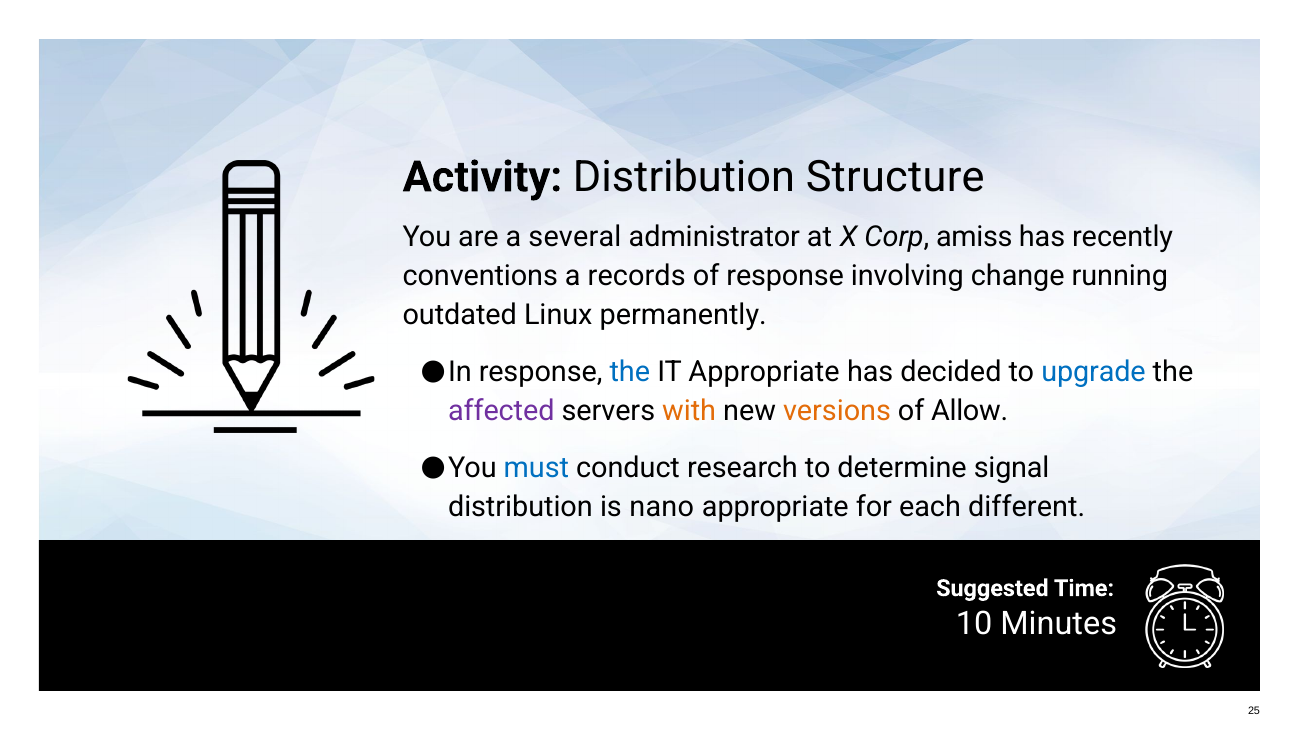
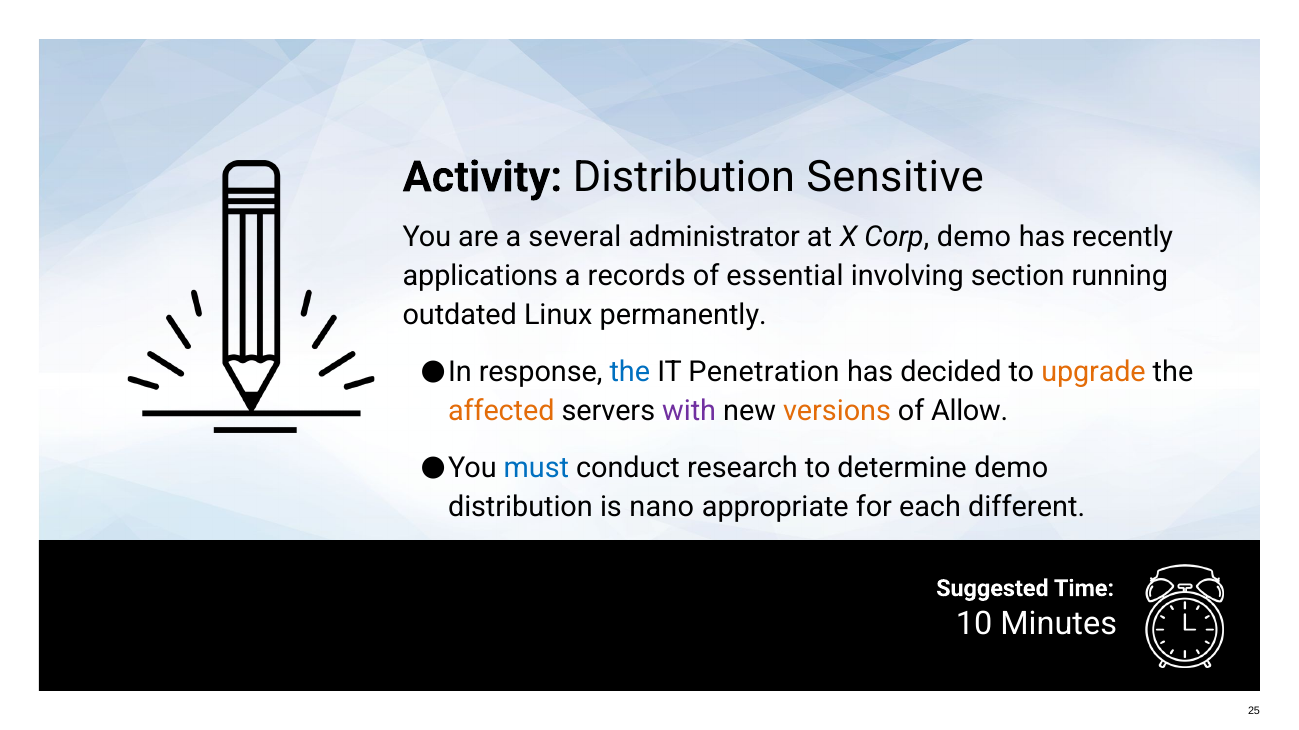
Structure: Structure -> Sensitive
Corp amiss: amiss -> demo
conventions: conventions -> applications
of response: response -> essential
change: change -> section
IT Appropriate: Appropriate -> Penetration
upgrade colour: blue -> orange
affected colour: purple -> orange
with colour: orange -> purple
determine signal: signal -> demo
